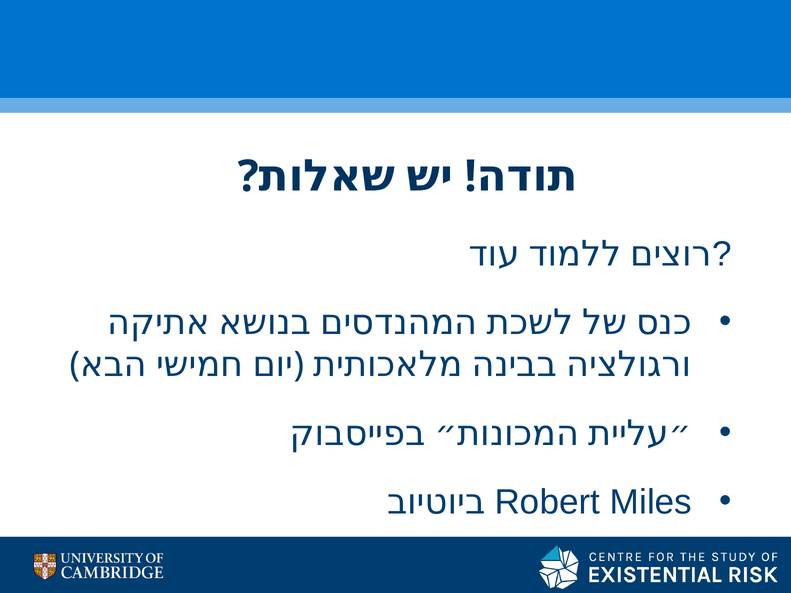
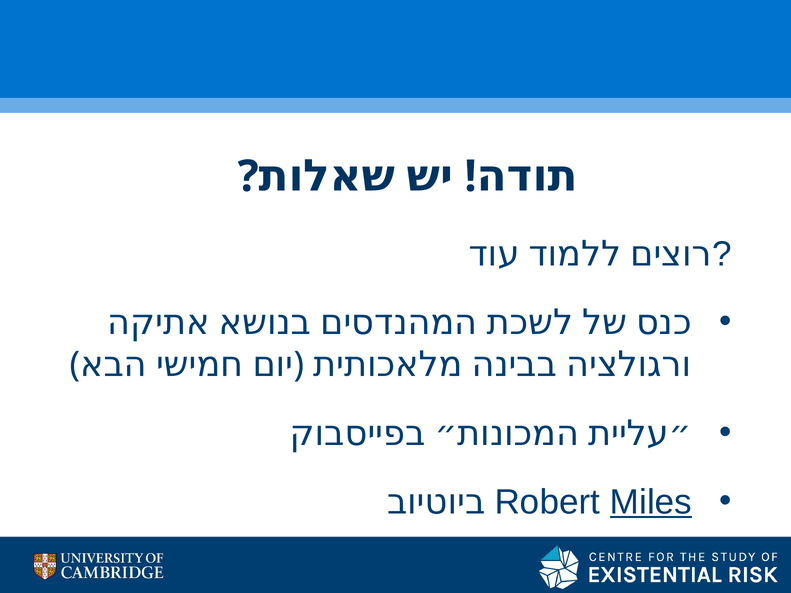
Miles underline: none -> present
